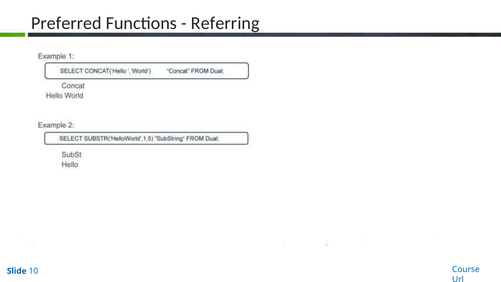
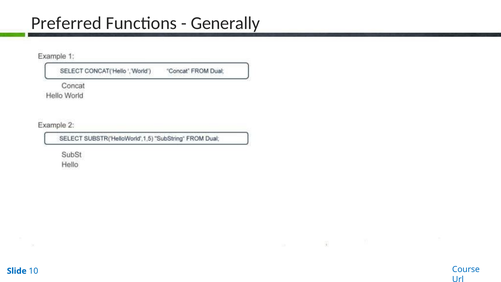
Referring: Referring -> Generally
